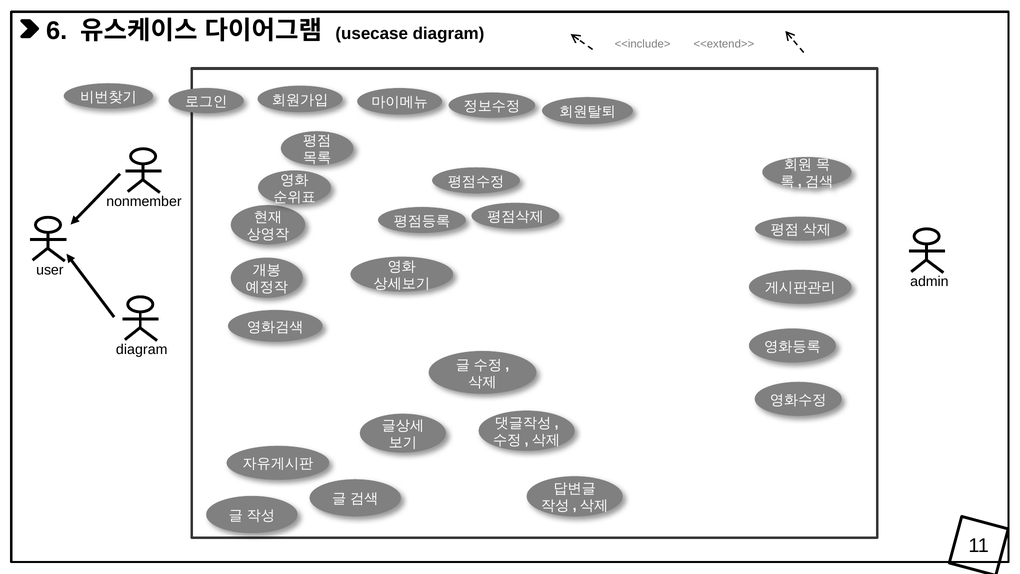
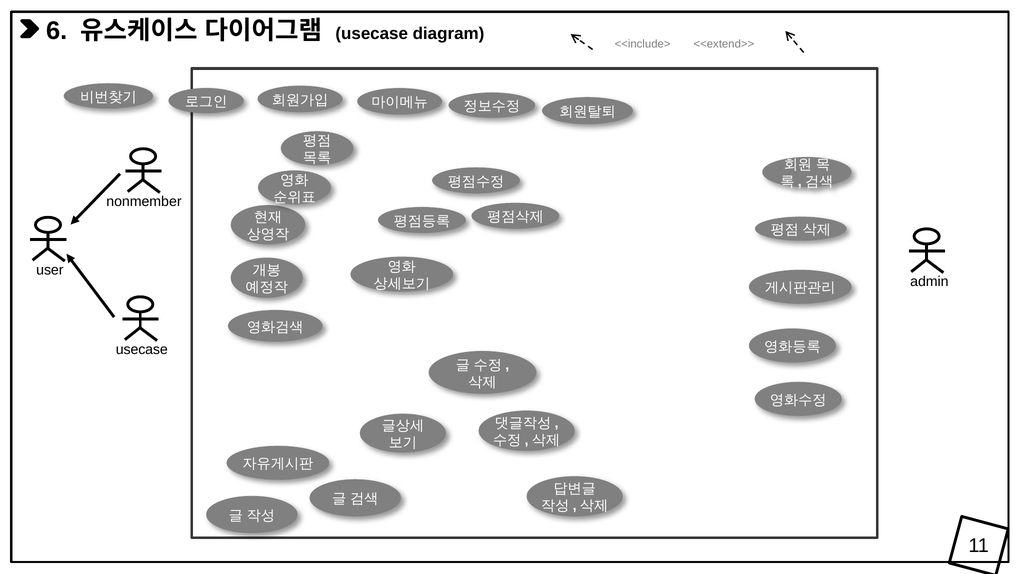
diagram at (142, 349): diagram -> usecase
